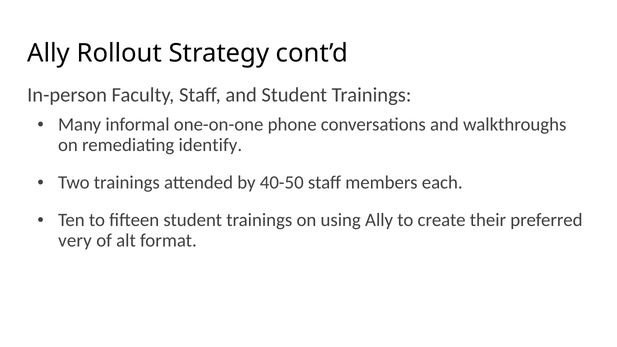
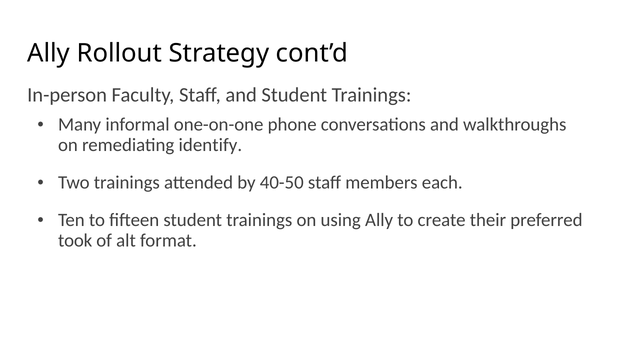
very: very -> took
